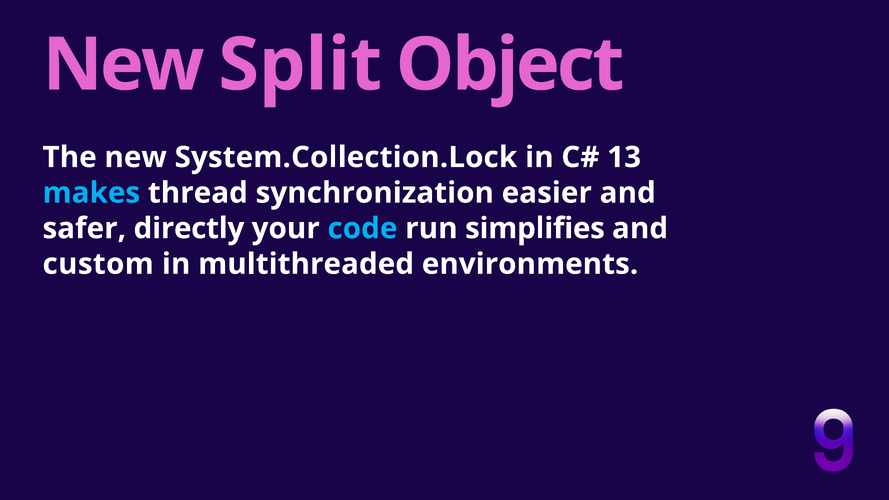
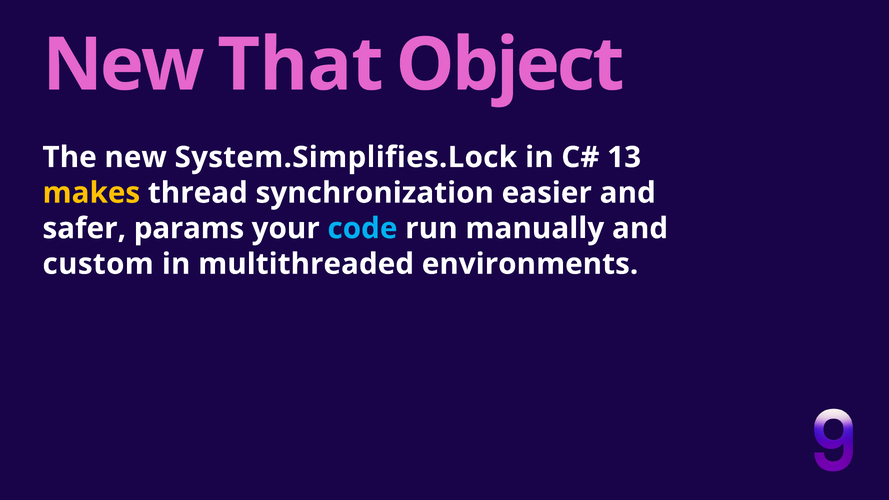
Split: Split -> That
System.Collection.Lock: System.Collection.Lock -> System.Simplifies.Lock
makes colour: light blue -> yellow
directly: directly -> params
simplifies: simplifies -> manually
